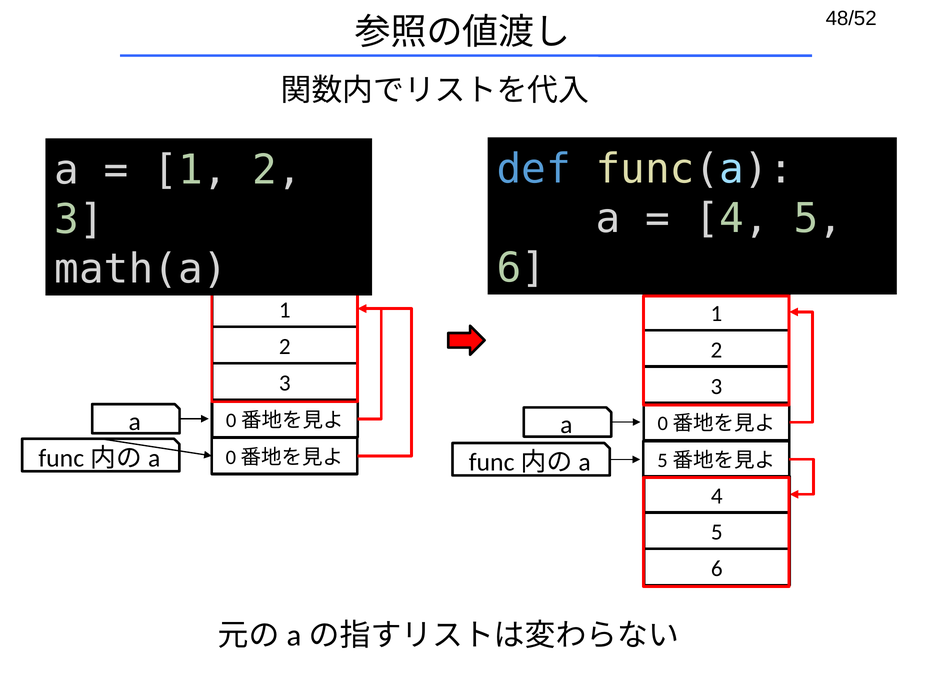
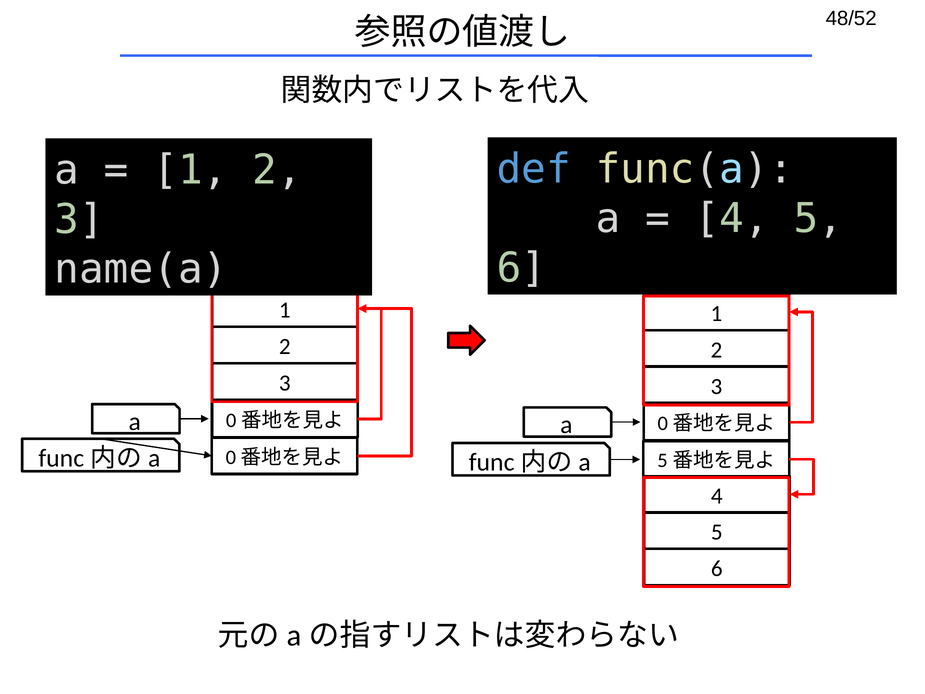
math(a: math(a -> name(a
